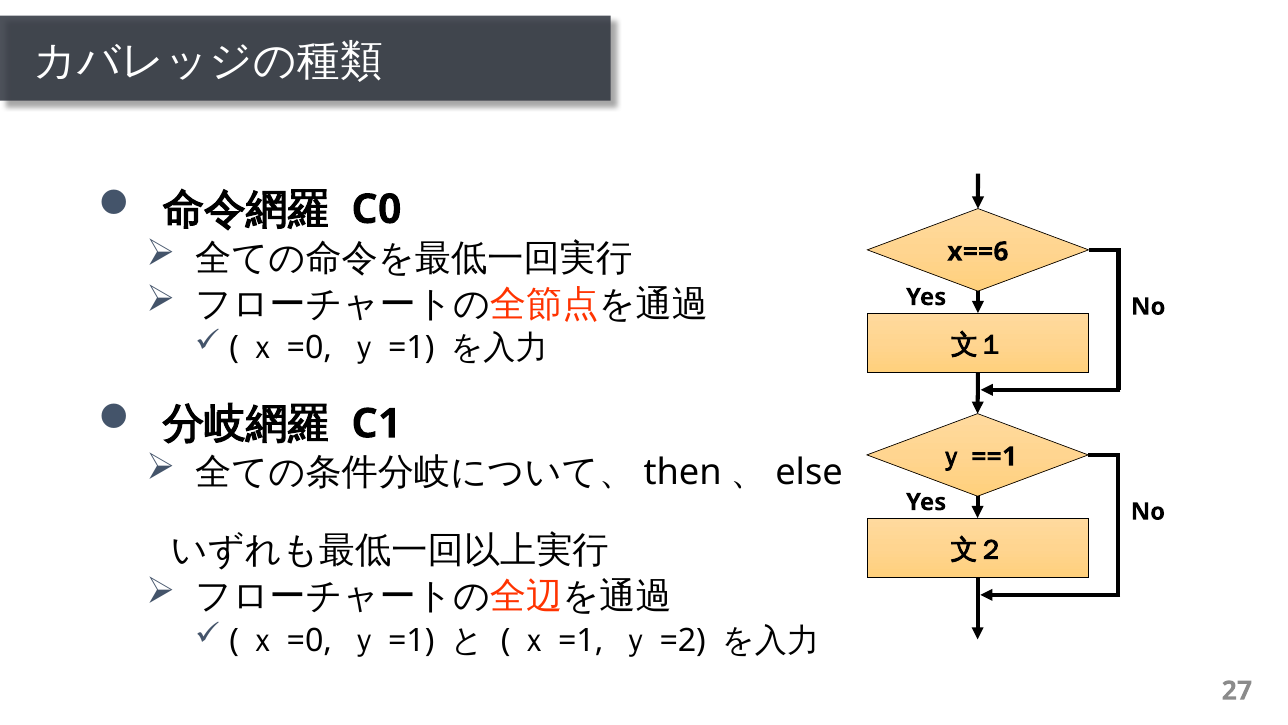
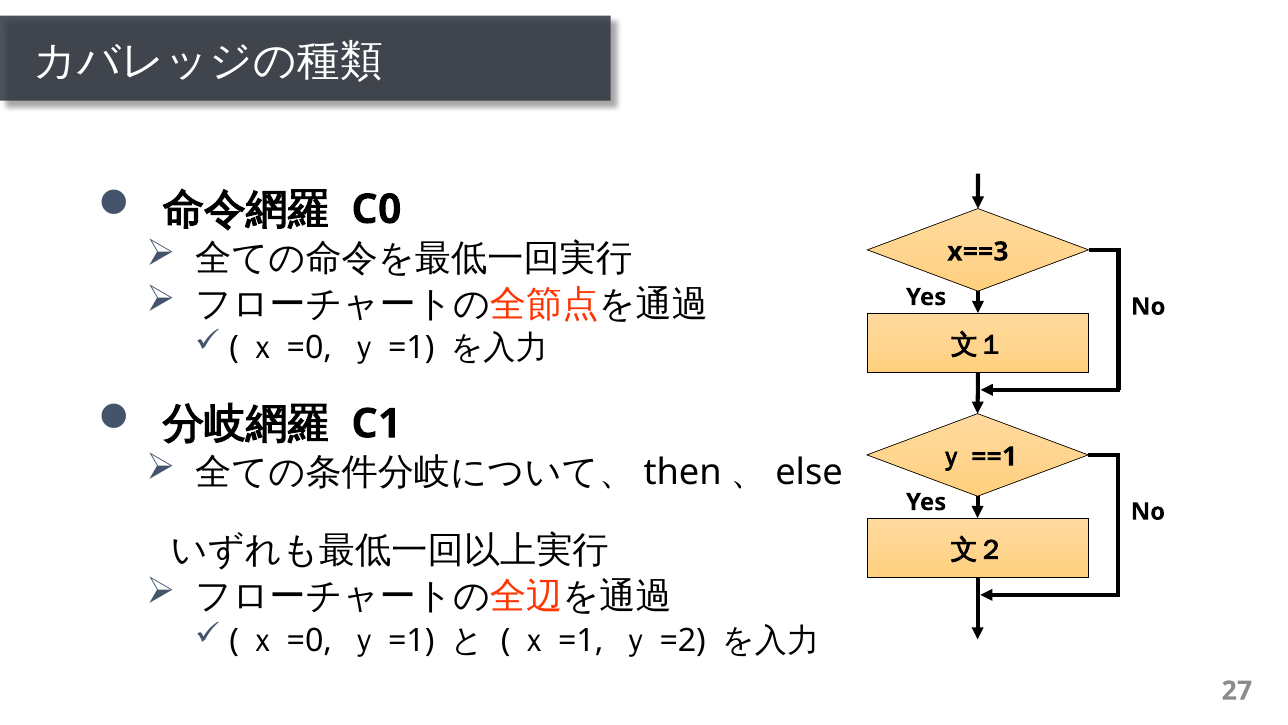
x==6: x==6 -> x==3
